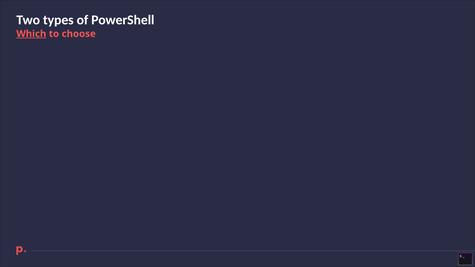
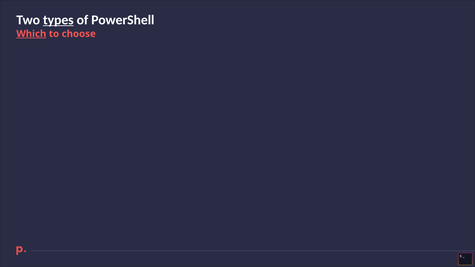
types underline: none -> present
